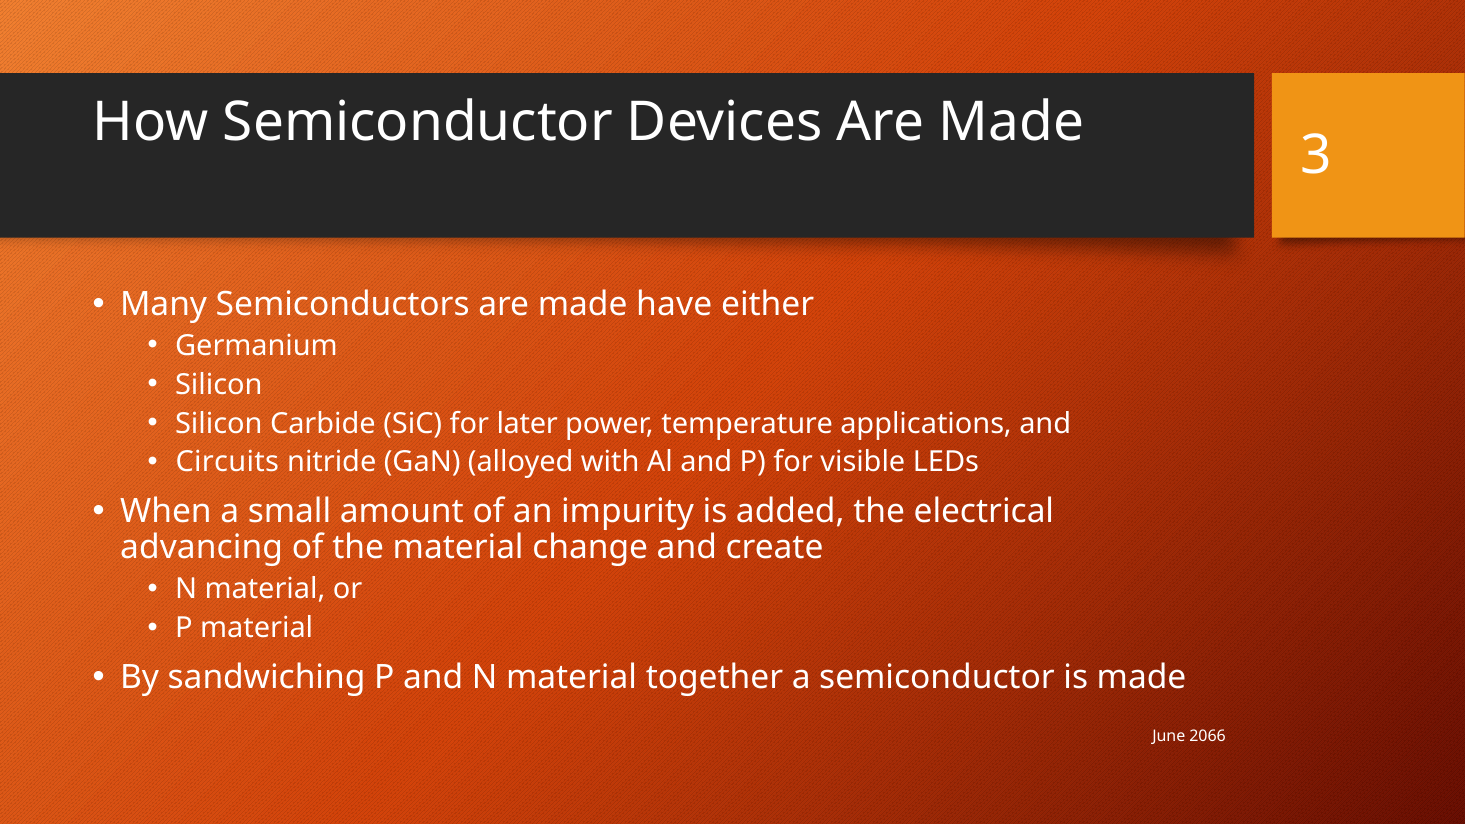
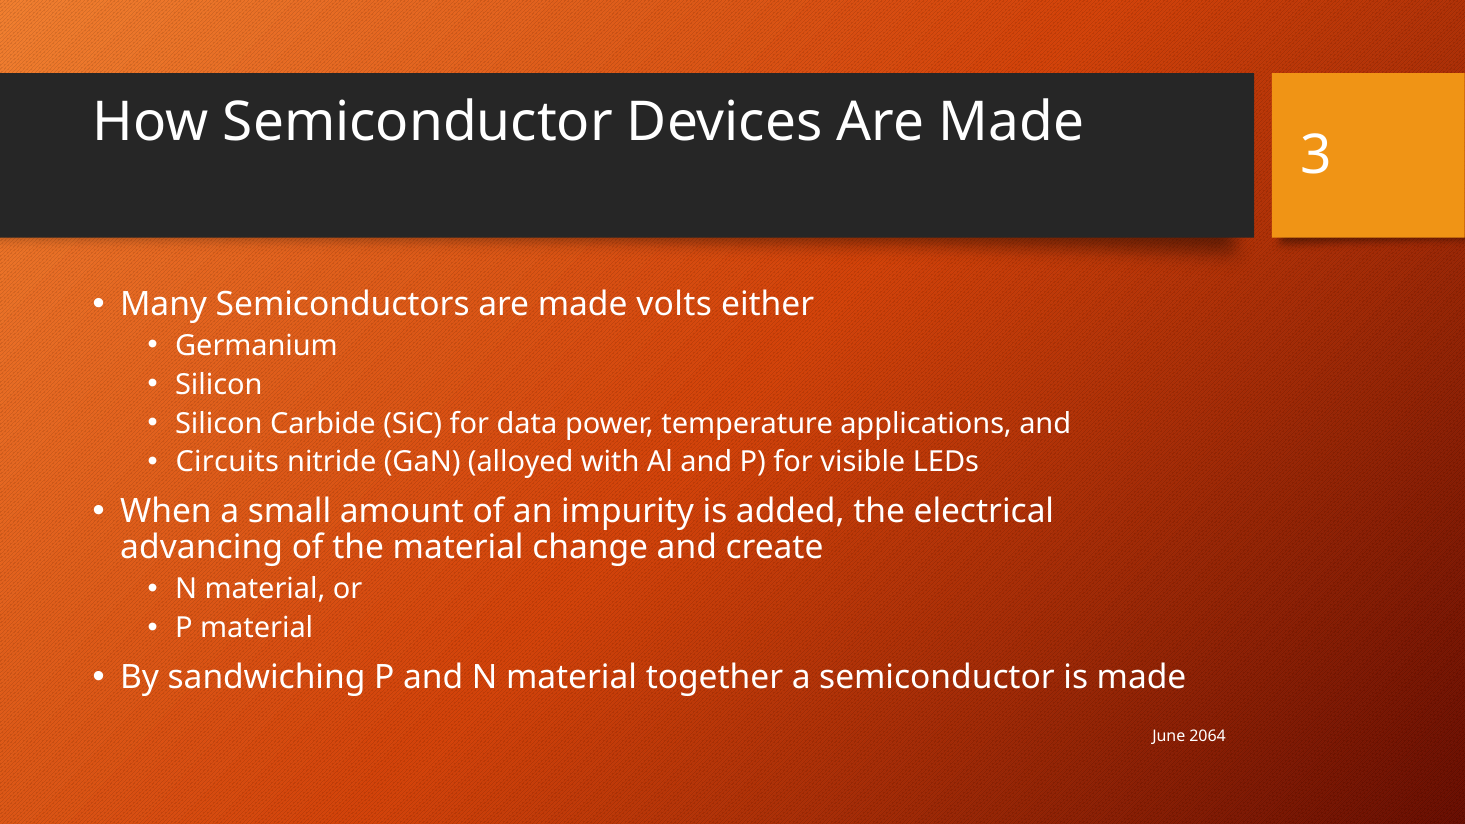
have: have -> volts
later: later -> data
2066: 2066 -> 2064
